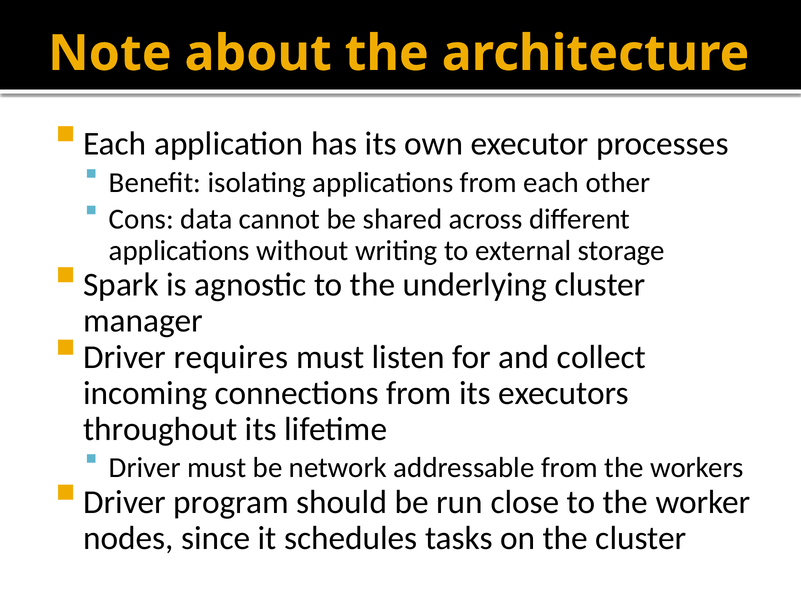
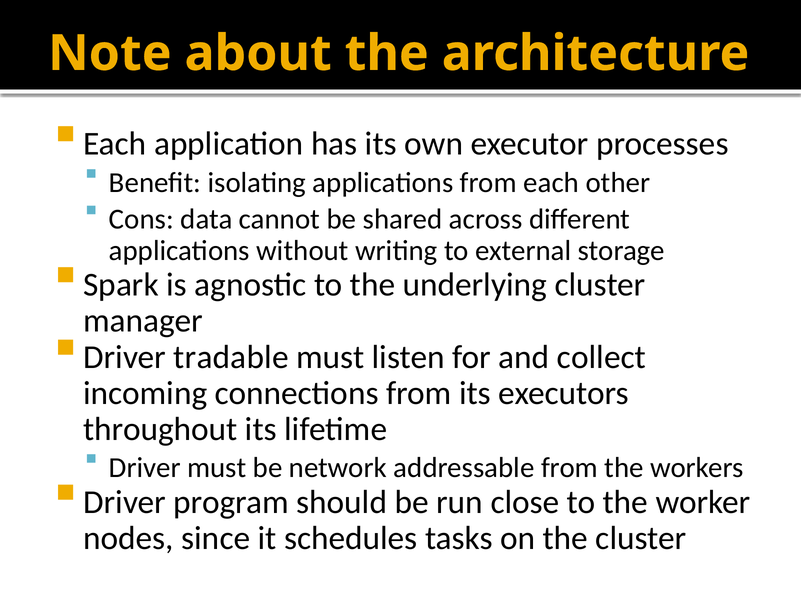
requires: requires -> tradable
